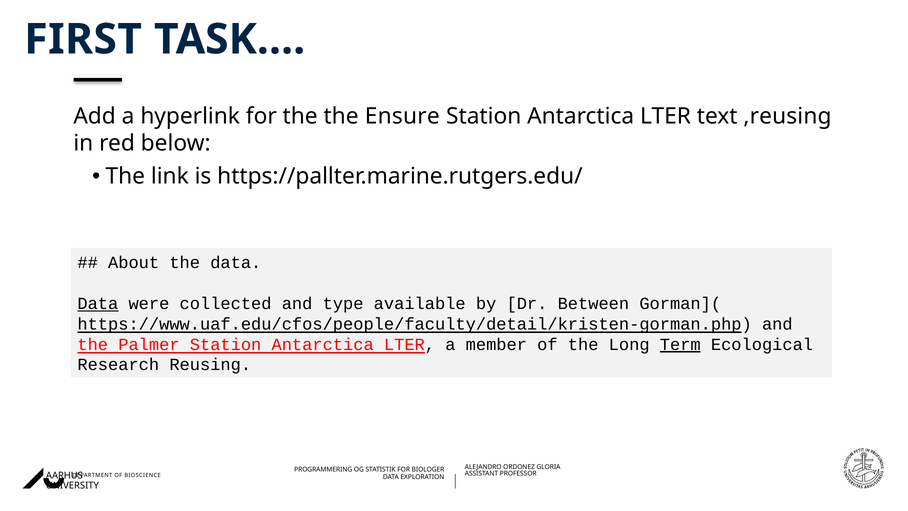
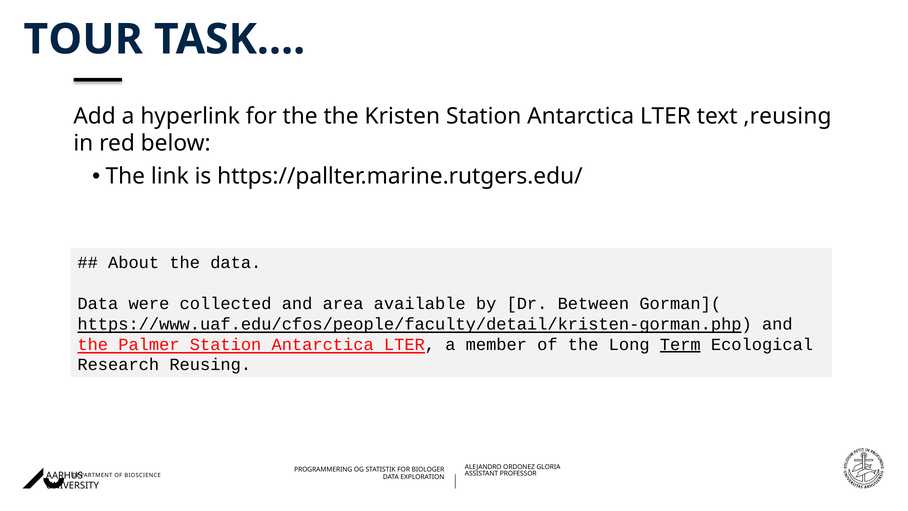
FIRST: FIRST -> TOUR
Ensure: Ensure -> Kristen
Data at (98, 303) underline: present -> none
type: type -> area
